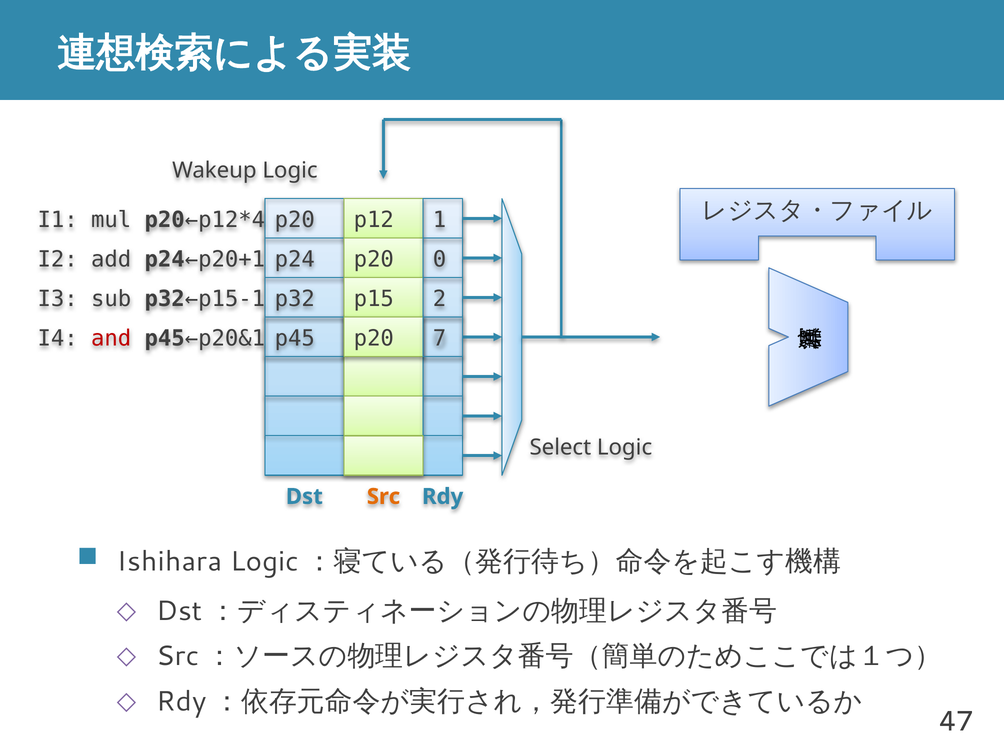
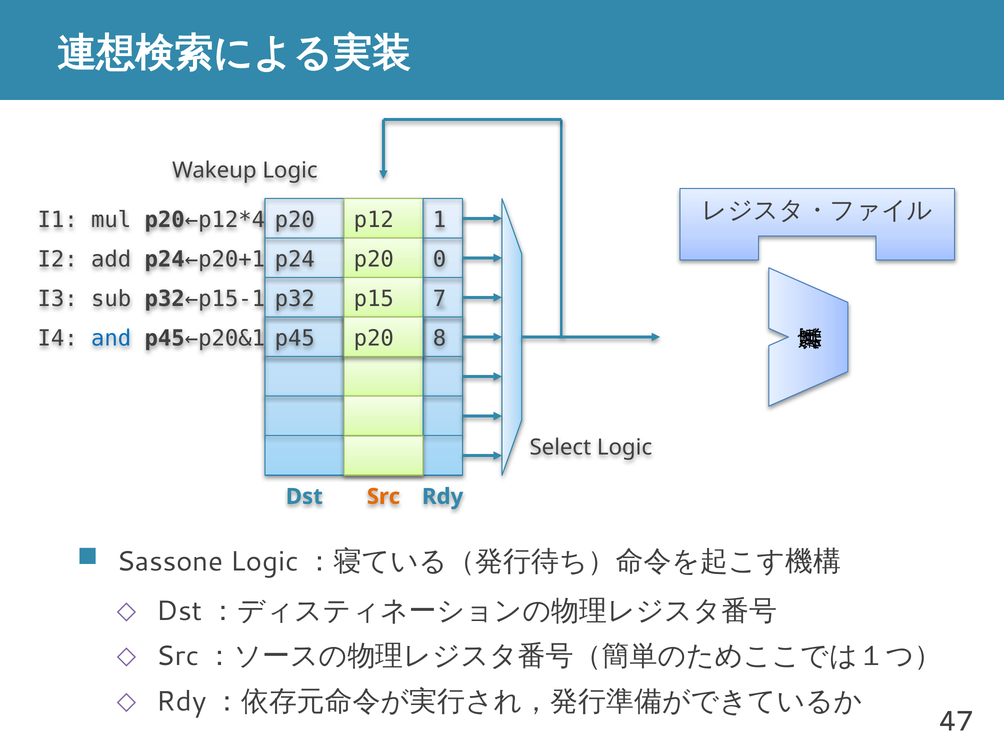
2: 2 -> 7
and colour: red -> blue
7: 7 -> 8
Ishihara: Ishihara -> Sassone
